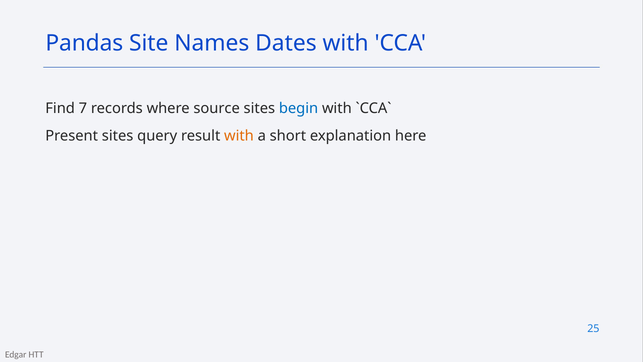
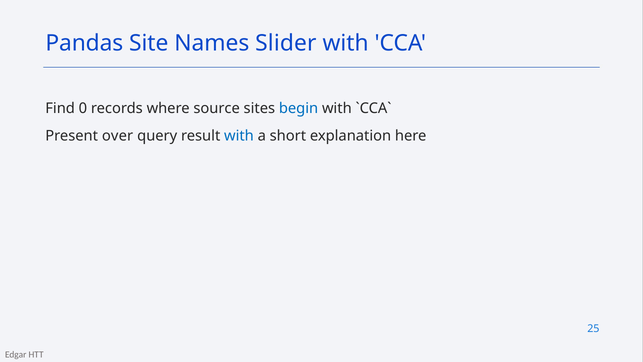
Dates: Dates -> Slider
7: 7 -> 0
Present sites: sites -> over
with at (239, 136) colour: orange -> blue
